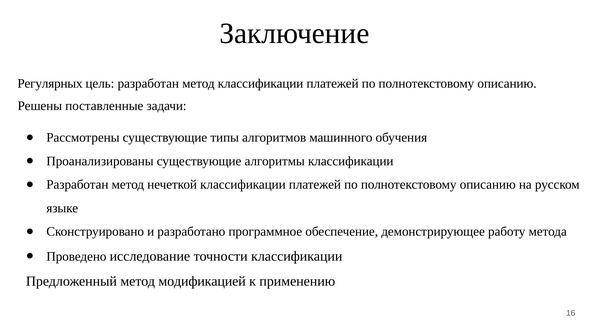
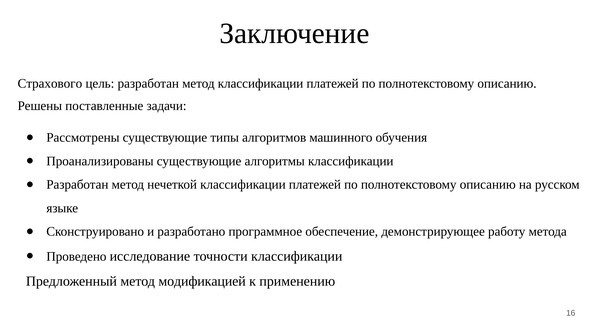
Регулярных: Регулярных -> Страхового
